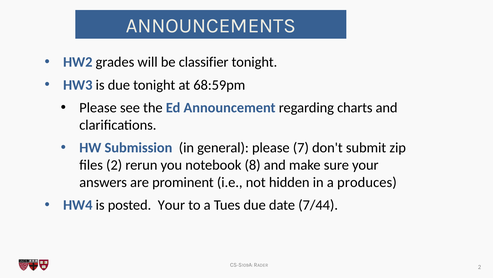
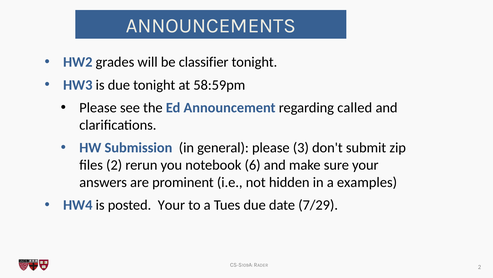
68:59pm: 68:59pm -> 58:59pm
charts: charts -> called
7: 7 -> 3
8: 8 -> 6
produces: produces -> examples
7/44: 7/44 -> 7/29
